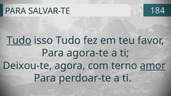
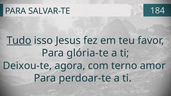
isso Tudo: Tudo -> Jesus
agora-te: agora-te -> glória-te
amor underline: present -> none
